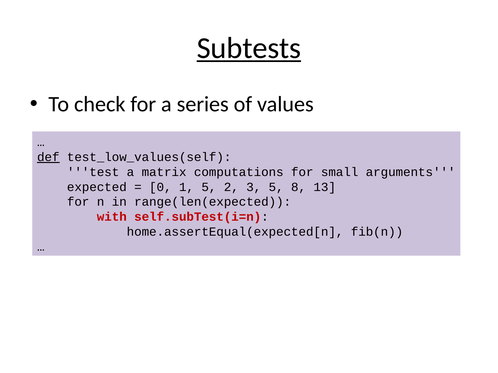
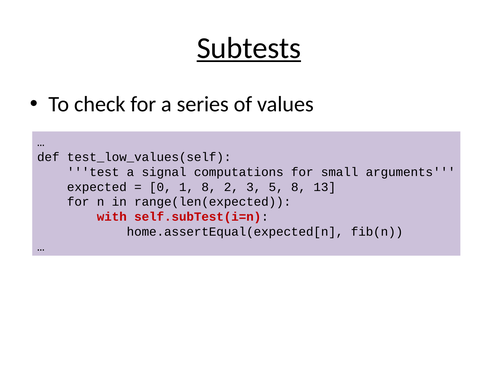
def underline: present -> none
matrix: matrix -> signal
1 5: 5 -> 8
